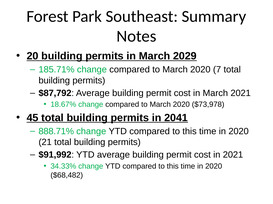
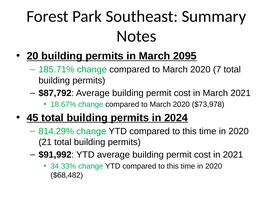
2029: 2029 -> 2095
2041: 2041 -> 2024
888.71%: 888.71% -> 814.29%
